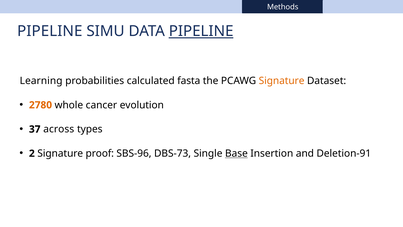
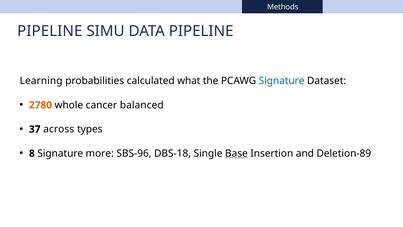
PIPELINE at (201, 31) underline: present -> none
fasta: fasta -> what
Signature at (282, 81) colour: orange -> blue
evolution: evolution -> balanced
2: 2 -> 8
proof: proof -> more
DBS-73: DBS-73 -> DBS-18
Deletion-91: Deletion-91 -> Deletion-89
